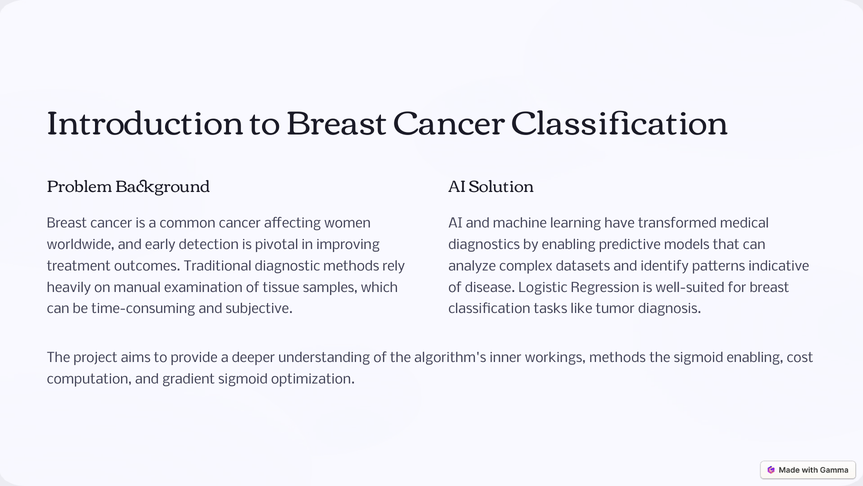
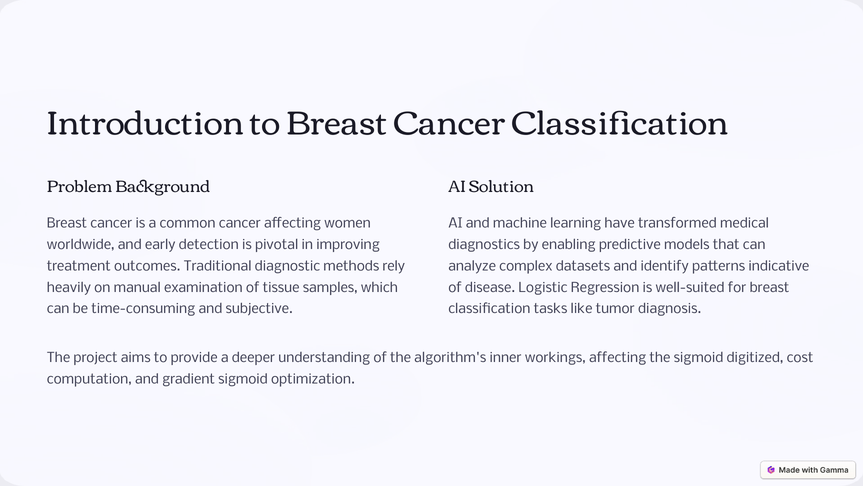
workings methods: methods -> affecting
sigmoid enabling: enabling -> digitized
